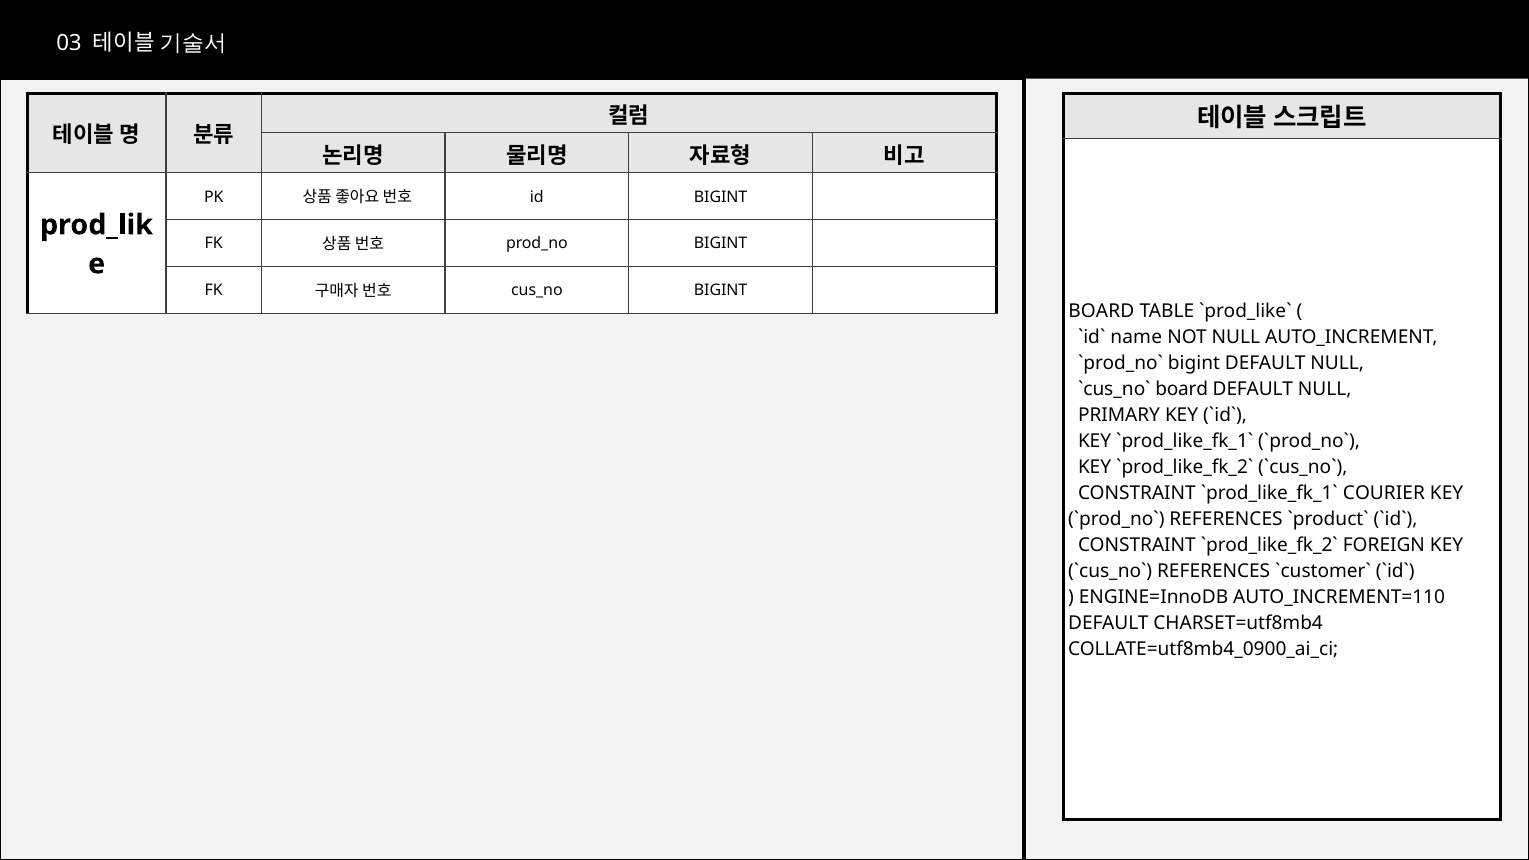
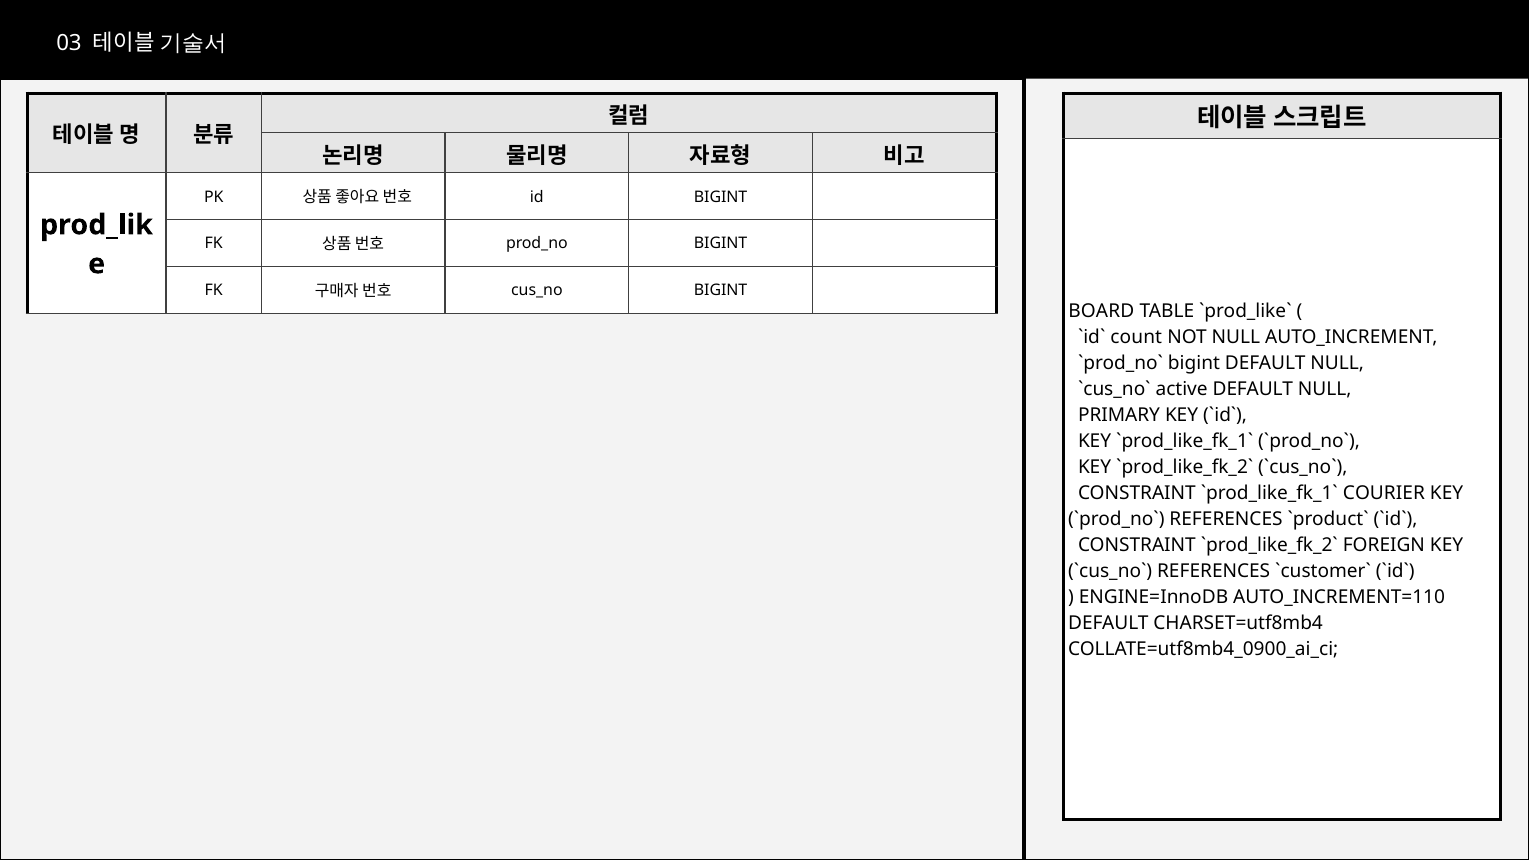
name: name -> count
board at (1182, 389): board -> active
